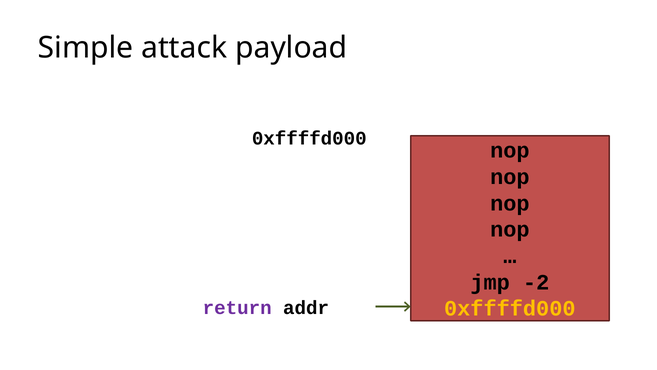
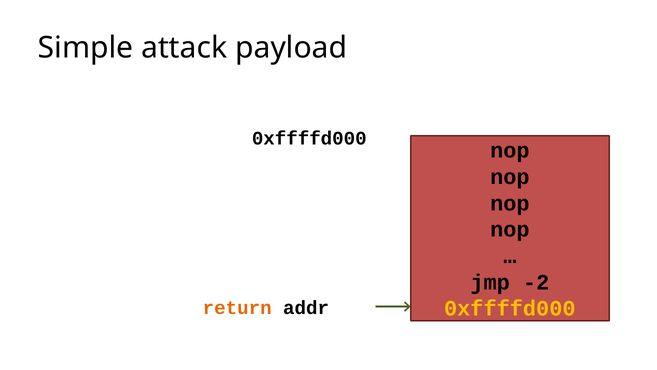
return colour: purple -> orange
